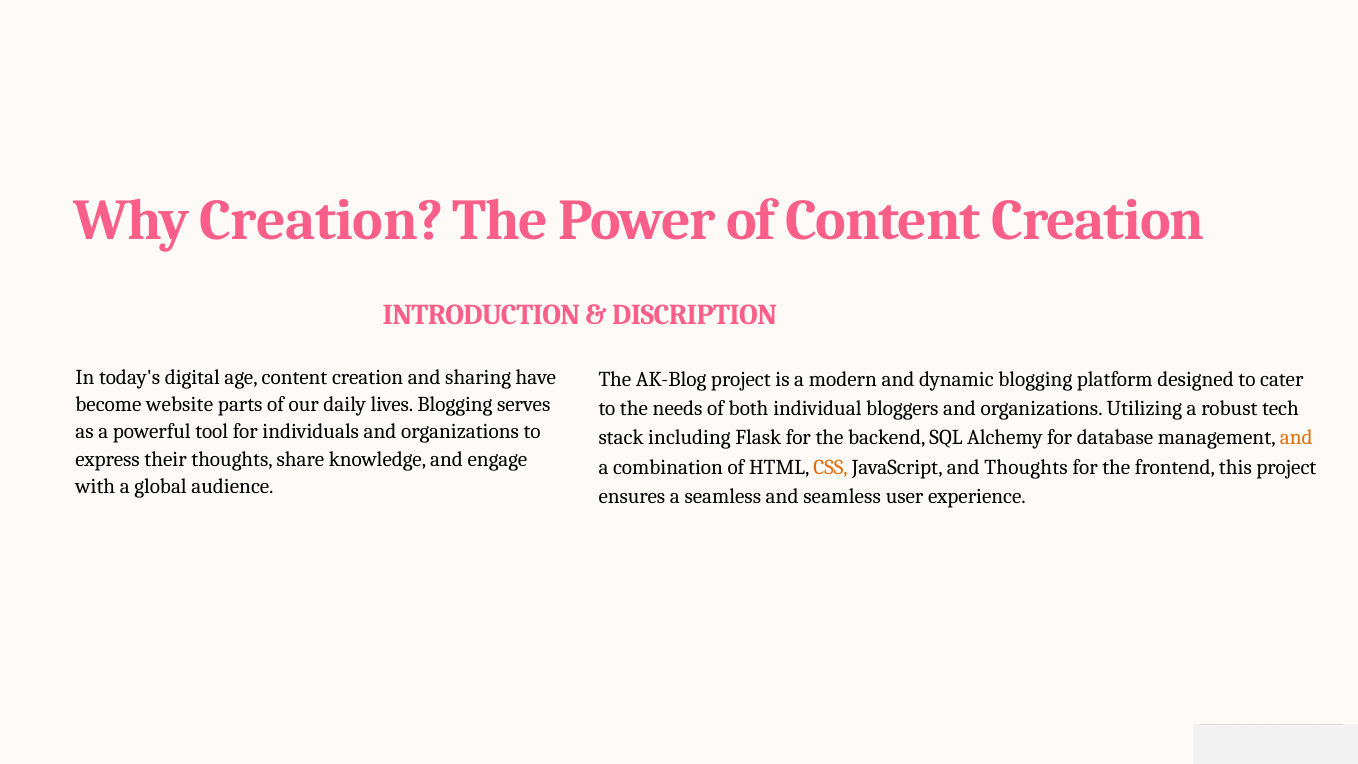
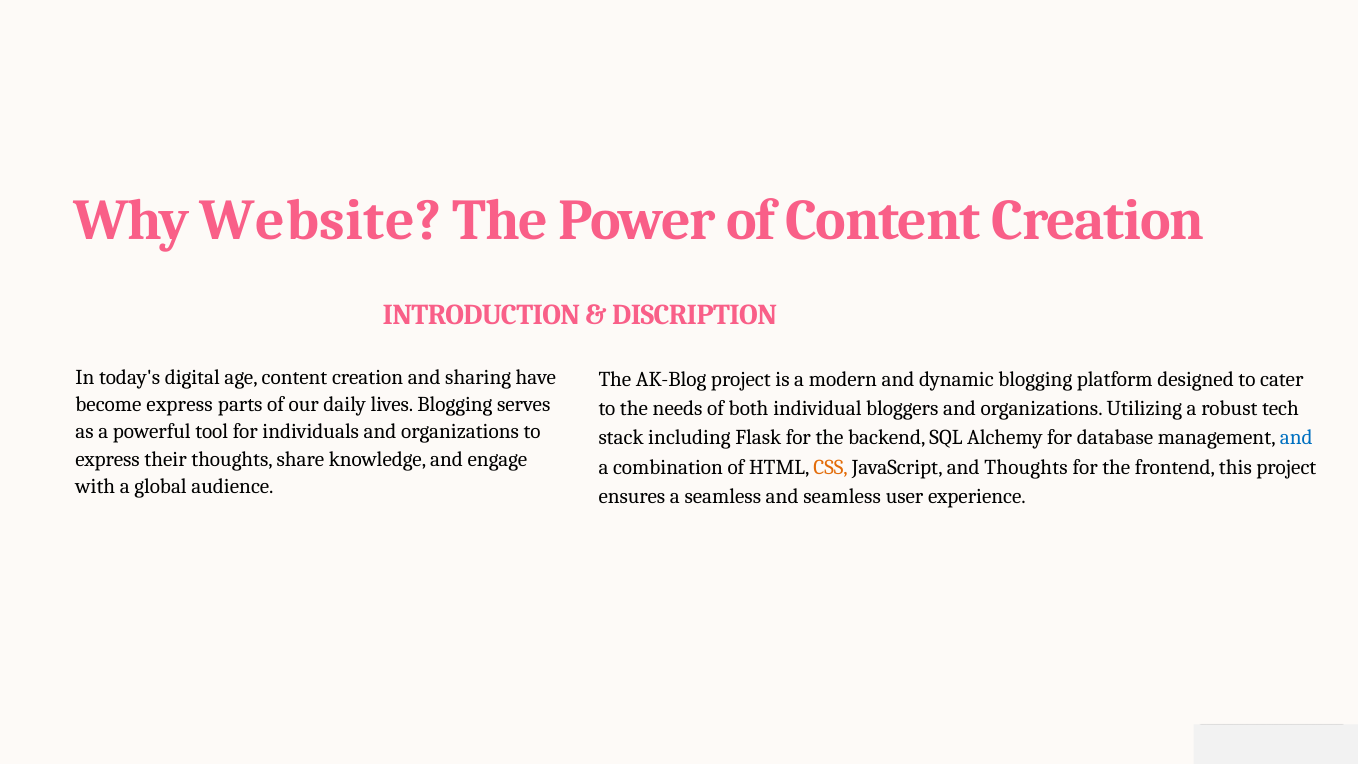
Why Creation: Creation -> Website
become website: website -> express
and at (1296, 438) colour: orange -> blue
